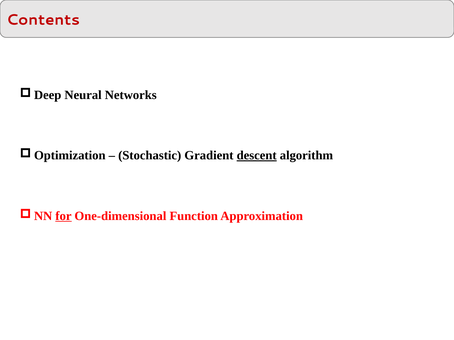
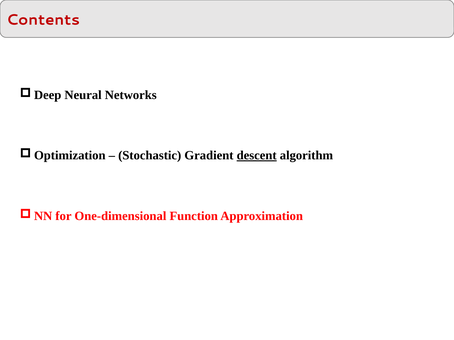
for underline: present -> none
